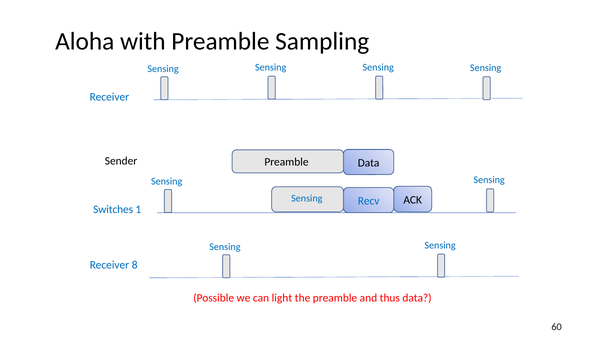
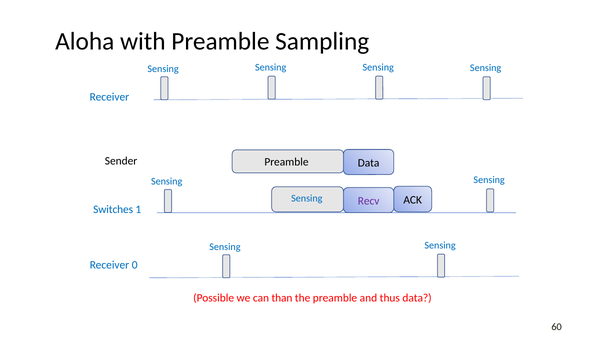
Recv colour: blue -> purple
8: 8 -> 0
light: light -> than
